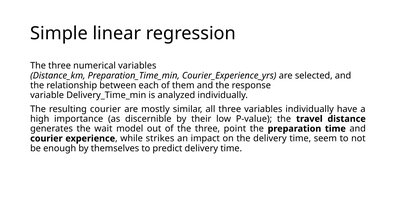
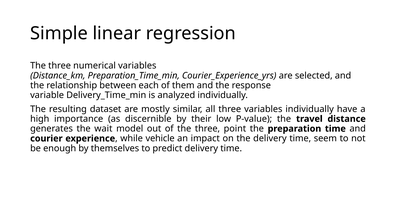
resulting courier: courier -> dataset
strikes: strikes -> vehicle
